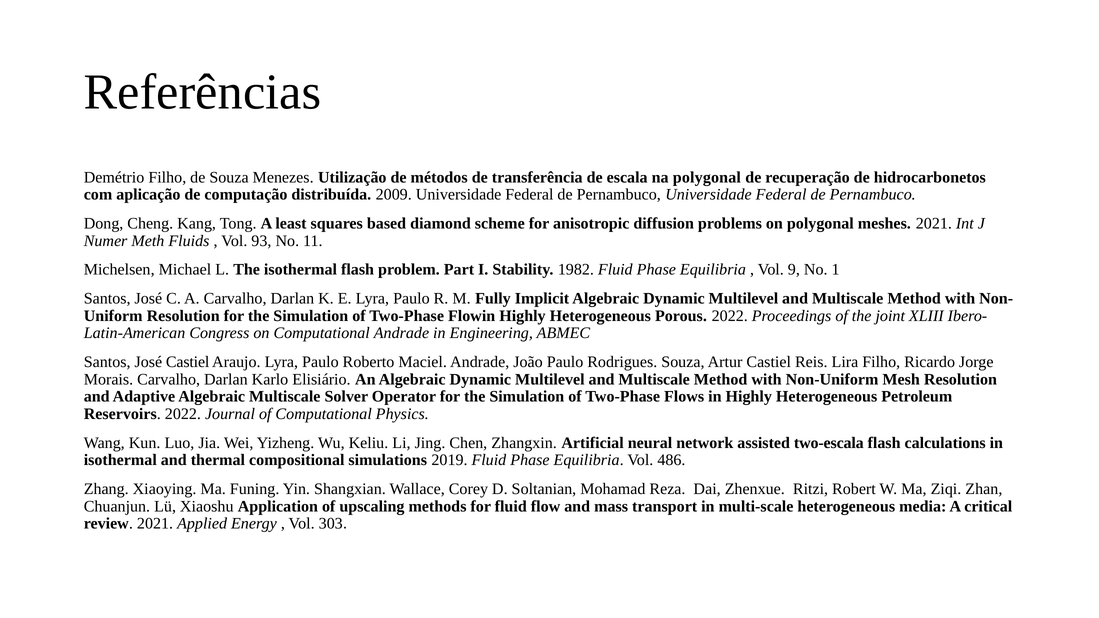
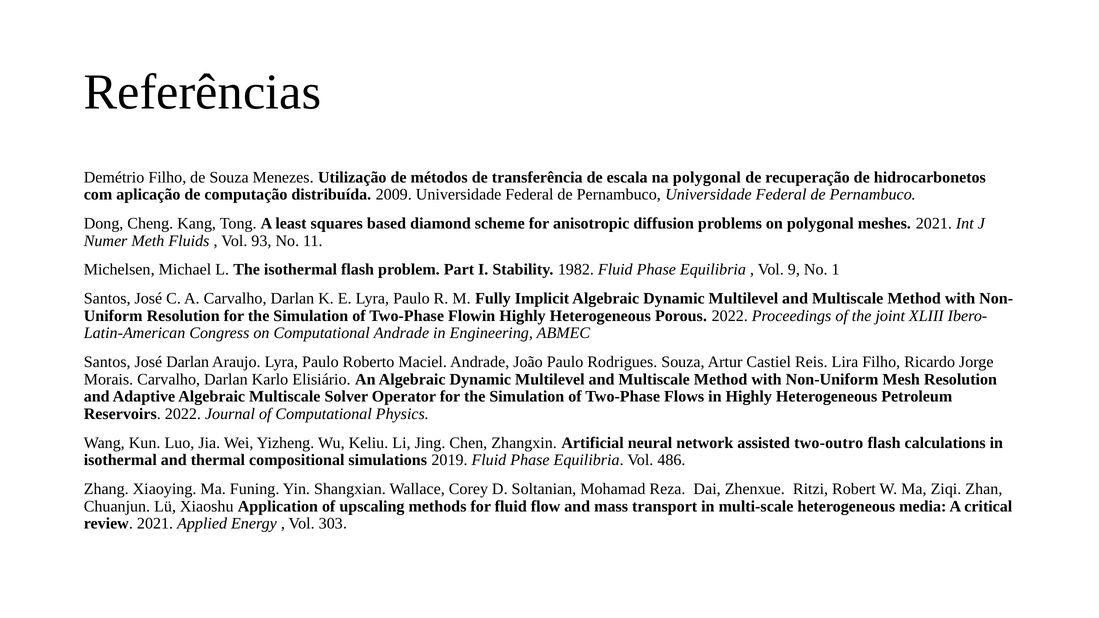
José Castiel: Castiel -> Darlan
two-escala: two-escala -> two-outro
